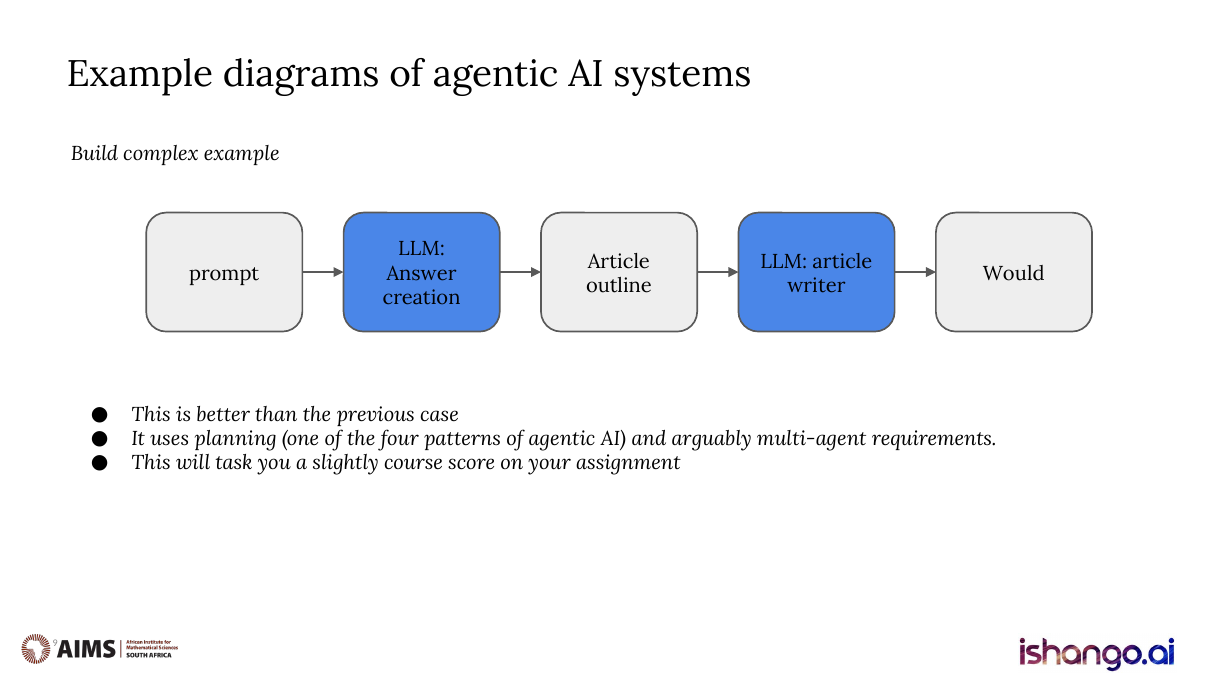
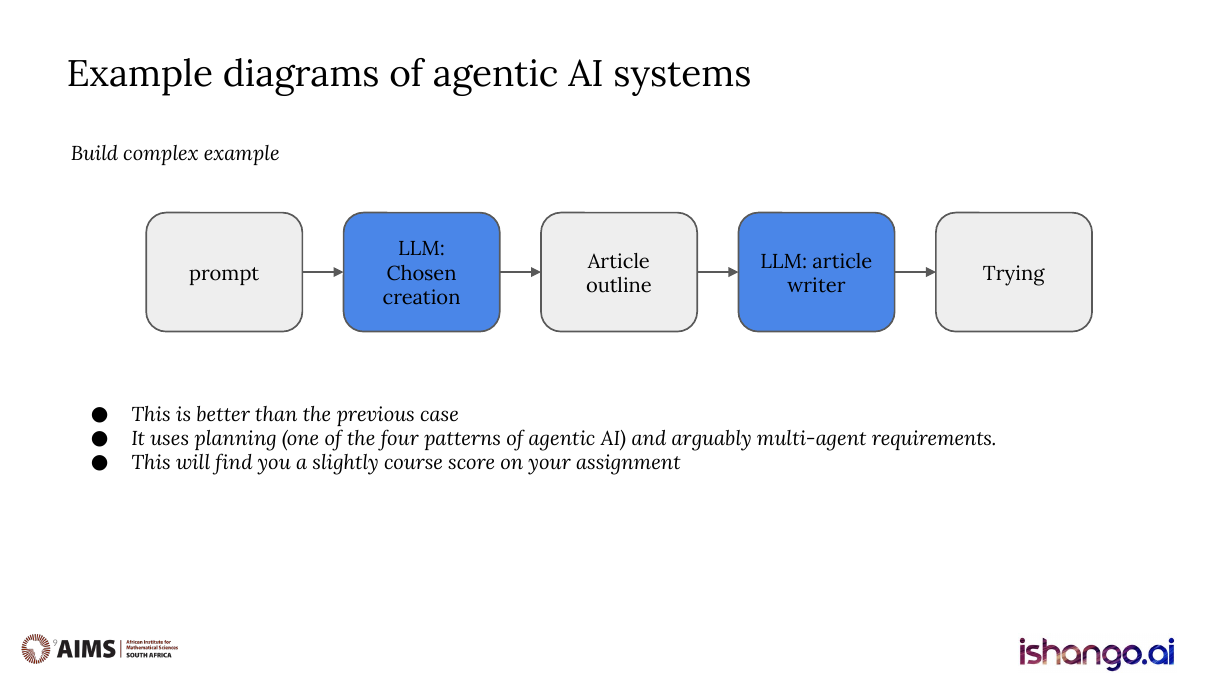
Answer: Answer -> Chosen
Would: Would -> Trying
task: task -> find
